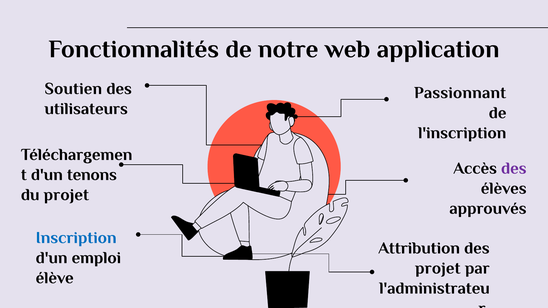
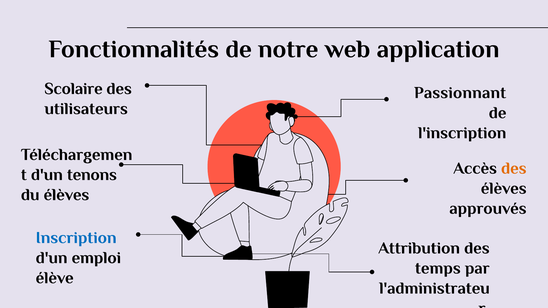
Soutien: Soutien -> Scolaire
des at (514, 168) colour: purple -> orange
du projet: projet -> élèves
projet at (438, 268): projet -> temps
